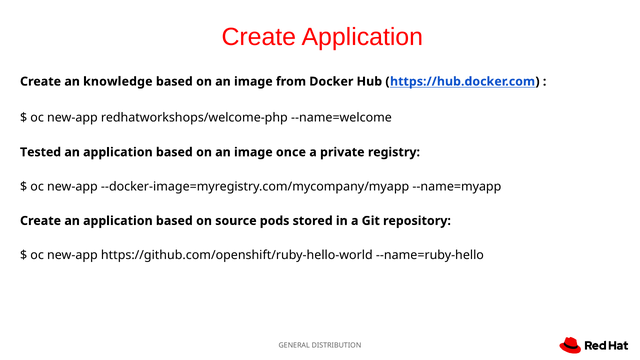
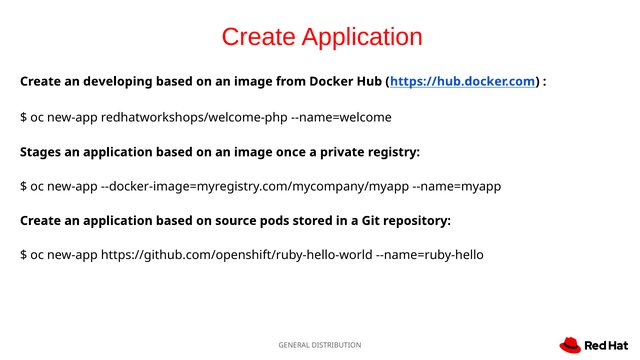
knowledge: knowledge -> developing
Tested: Tested -> Stages
